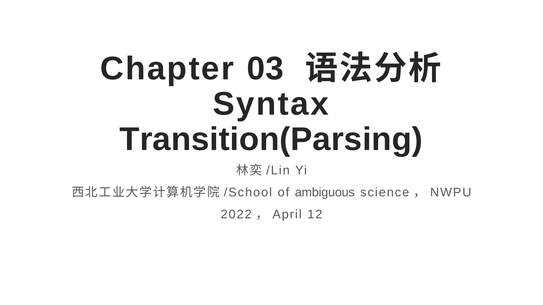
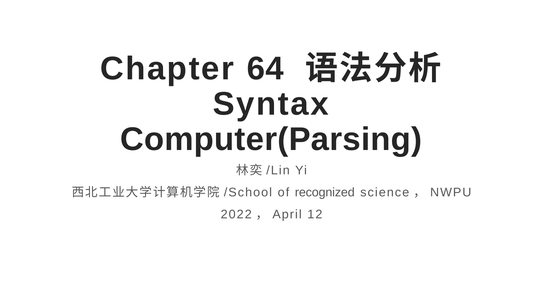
03: 03 -> 64
Transition(Parsing: Transition(Parsing -> Computer(Parsing
ambiguous: ambiguous -> recognized
